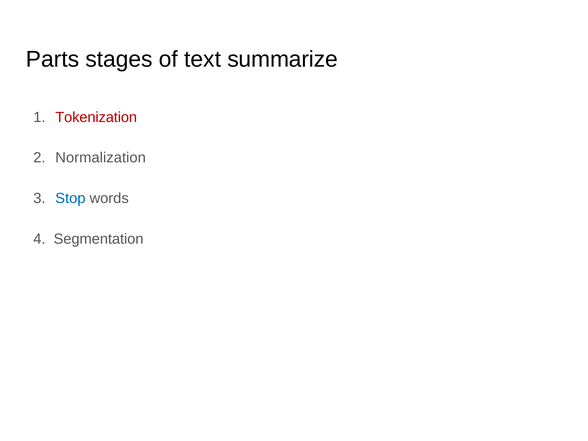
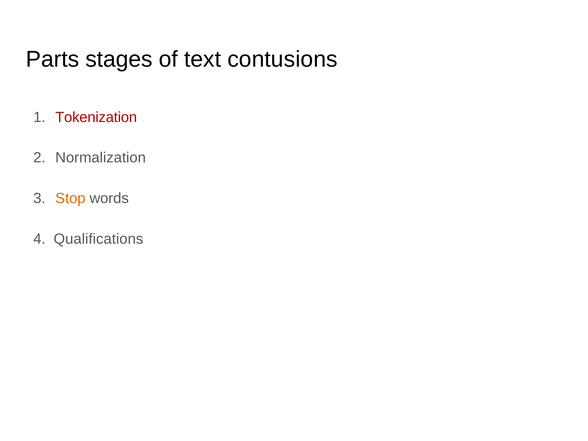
summarize: summarize -> contusions
Stop colour: blue -> orange
Segmentation: Segmentation -> Qualifications
